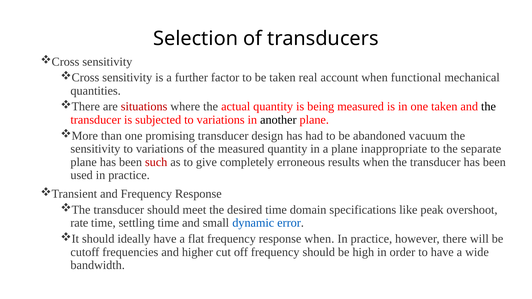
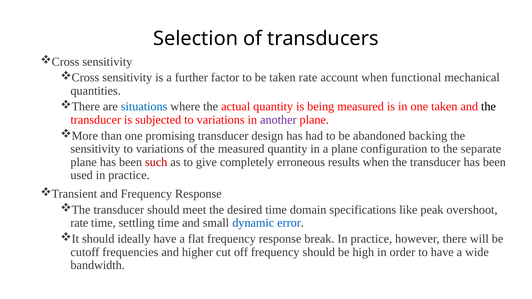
taken real: real -> rate
situations colour: red -> blue
another colour: black -> purple
vacuum: vacuum -> backing
inappropriate: inappropriate -> configuration
response when: when -> break
